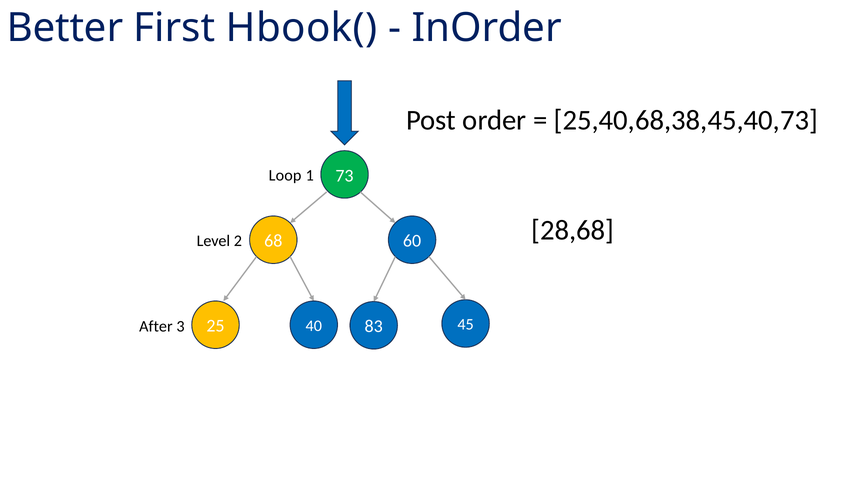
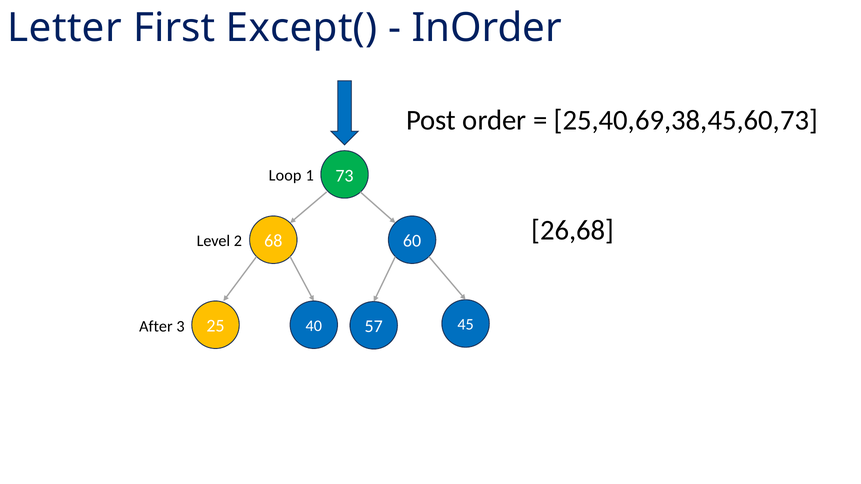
Better: Better -> Letter
Hbook(: Hbook( -> Except(
25,40,68,38,45,40,73: 25,40,68,38,45,40,73 -> 25,40,69,38,45,60,73
28,68: 28,68 -> 26,68
83: 83 -> 57
